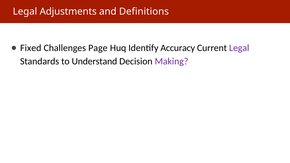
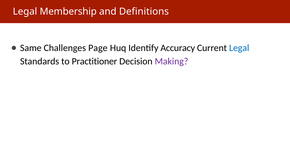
Adjustments: Adjustments -> Membership
Fixed: Fixed -> Same
Legal at (239, 48) colour: purple -> blue
Understand: Understand -> Practitioner
